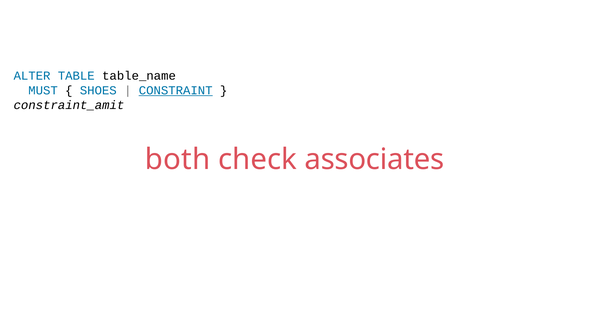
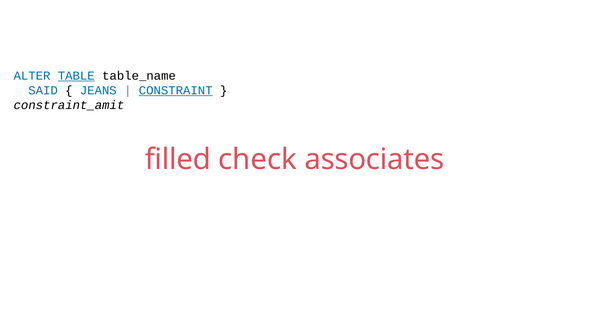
TABLE underline: none -> present
MUST: MUST -> SAID
SHOES: SHOES -> JEANS
both: both -> filled
